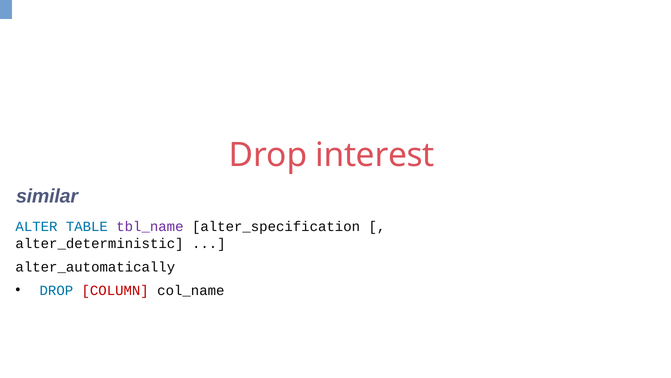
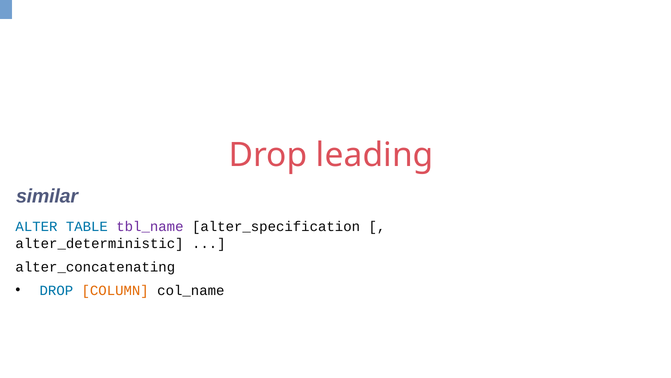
interest: interest -> leading
alter_automatically: alter_automatically -> alter_concatenating
COLUMN colour: red -> orange
